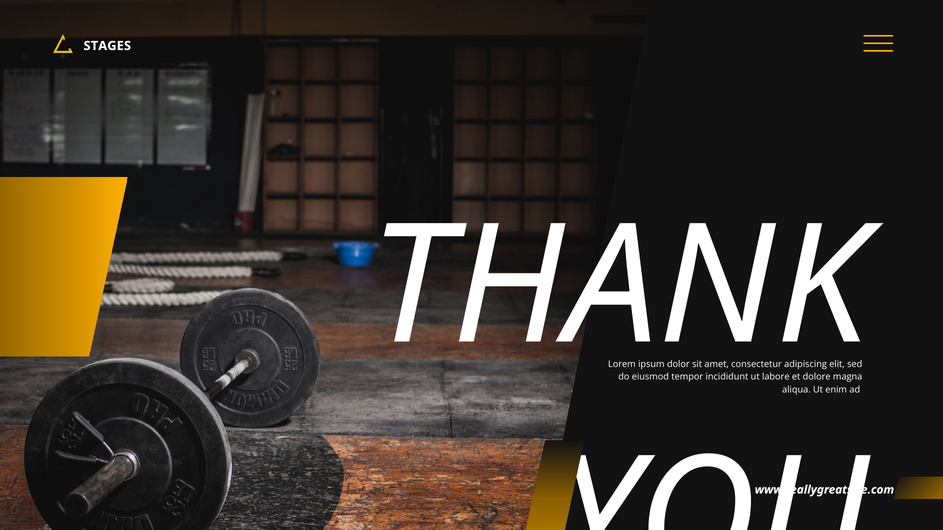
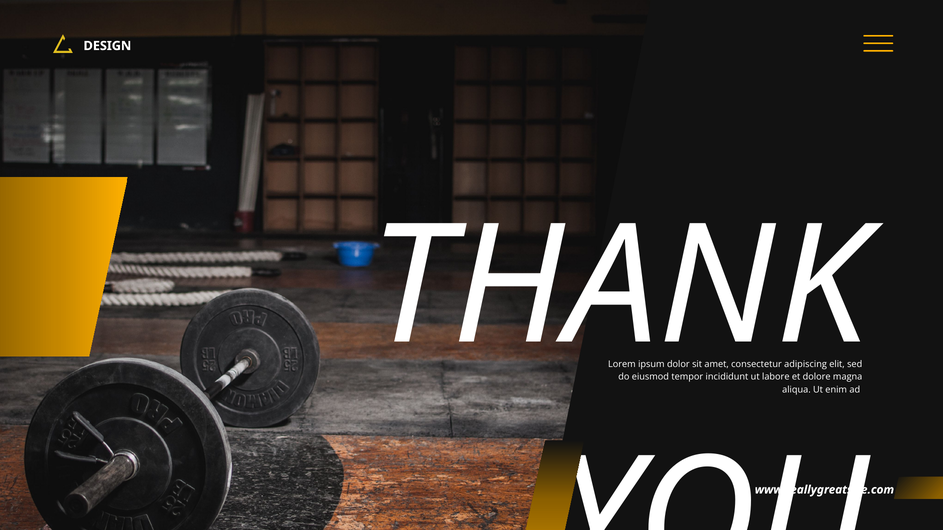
STAGES: STAGES -> DESIGN
